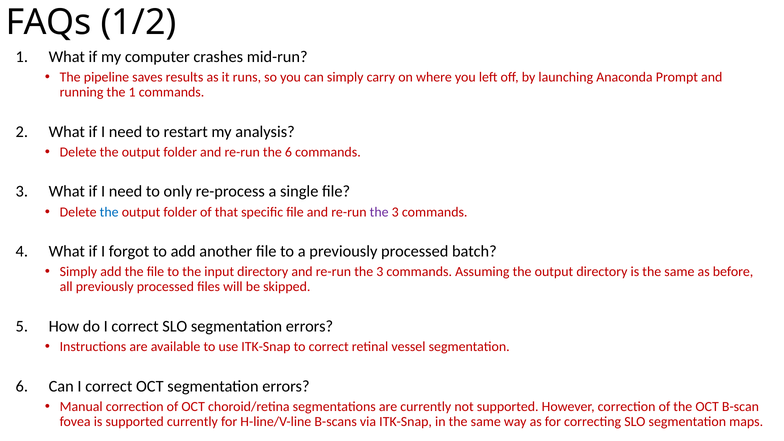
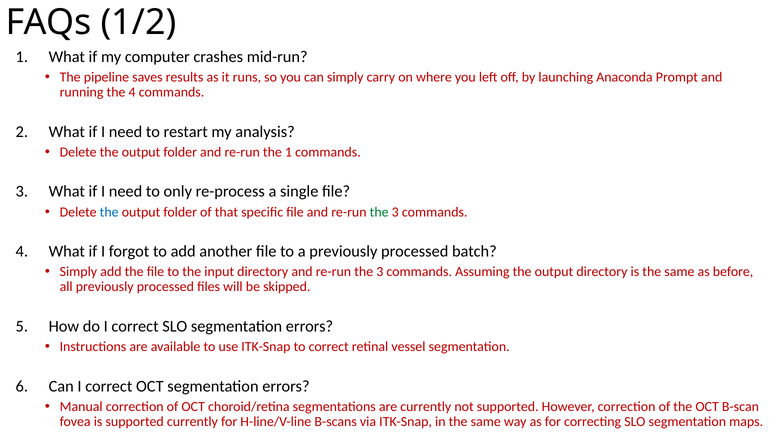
the 1: 1 -> 4
the 6: 6 -> 1
the at (379, 212) colour: purple -> green
